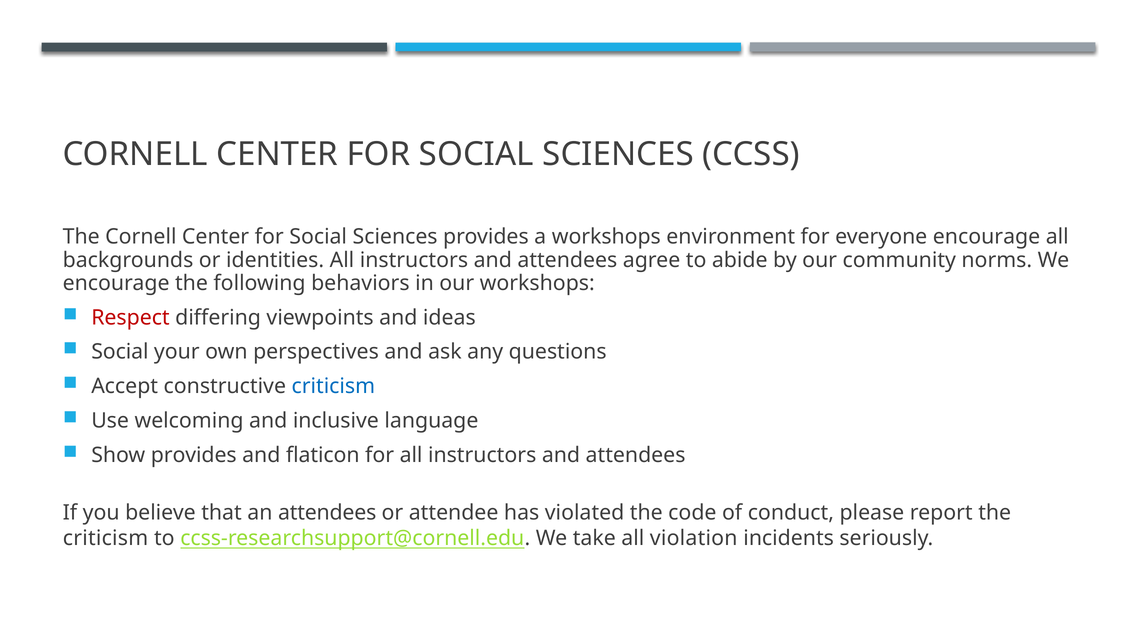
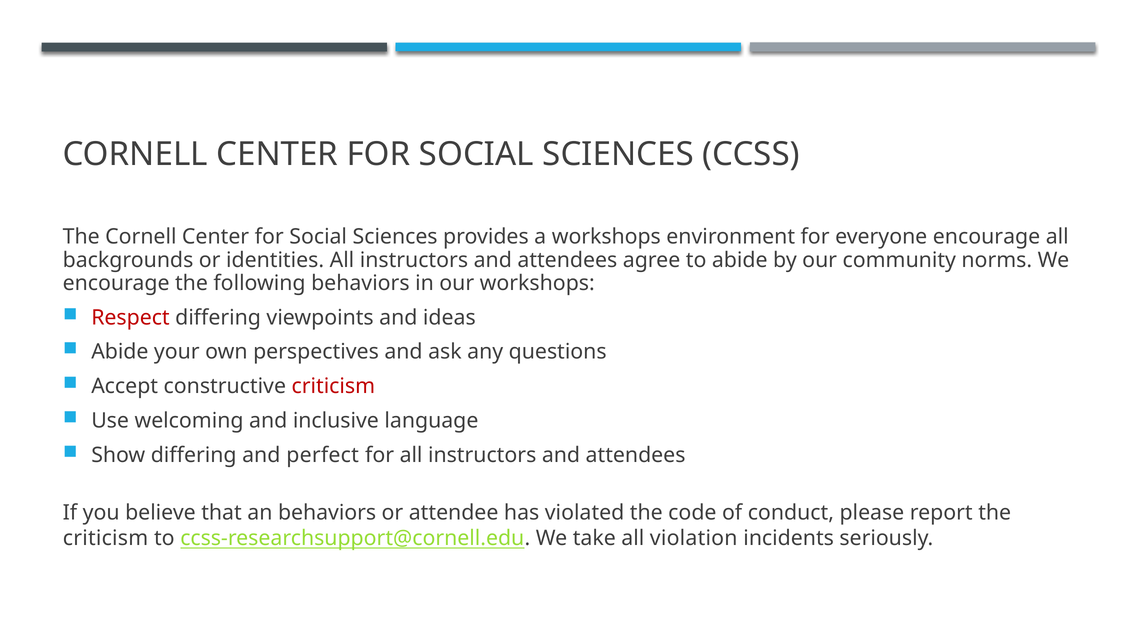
Social at (120, 352): Social -> Abide
criticism at (333, 386) colour: blue -> red
Show provides: provides -> differing
flaticon: flaticon -> perfect
an attendees: attendees -> behaviors
